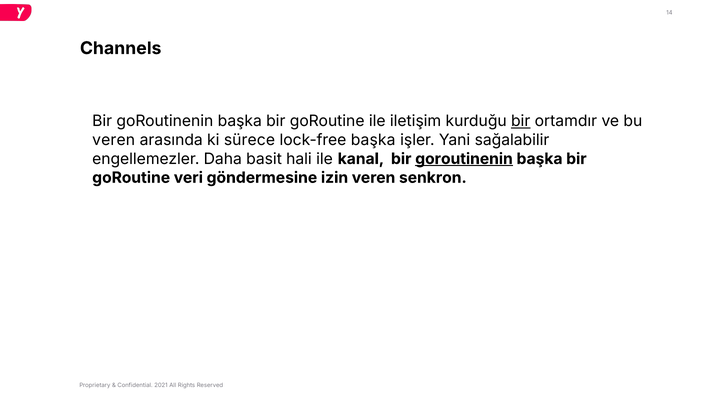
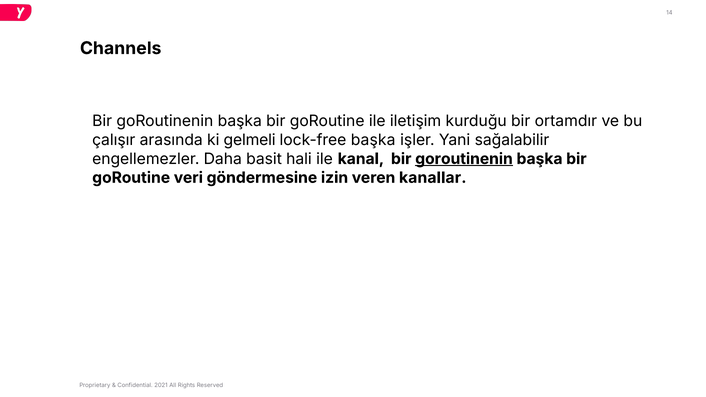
bir at (521, 121) underline: present -> none
veren at (114, 140): veren -> çalışır
sürece: sürece -> gelmeli
senkron: senkron -> kanallar
